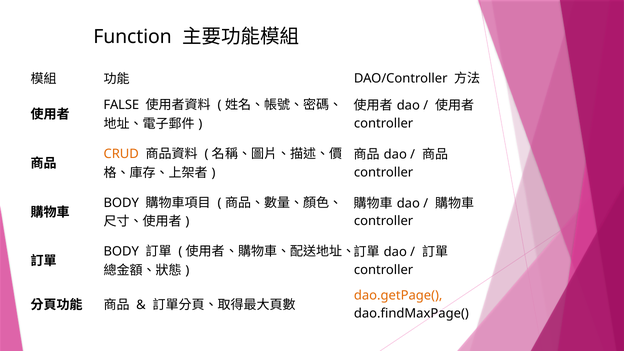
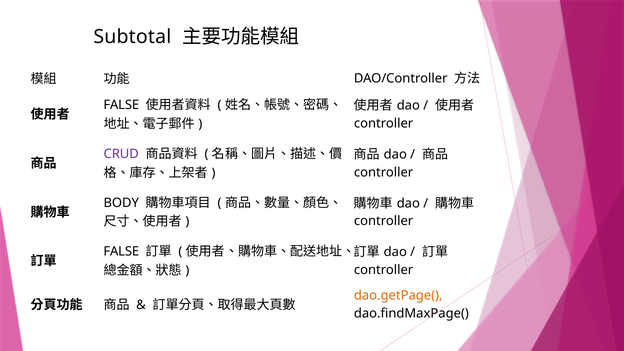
Function: Function -> Subtotal
CRUD colour: orange -> purple
BODY at (121, 252): BODY -> FALSE
